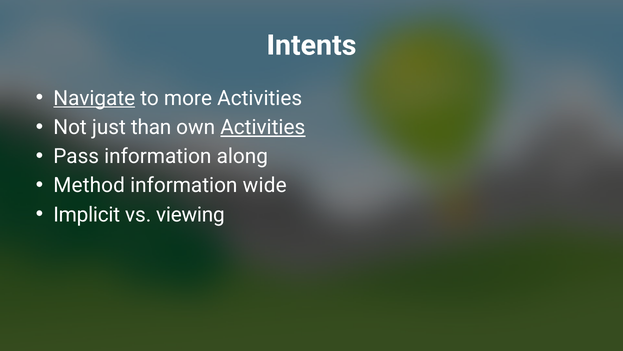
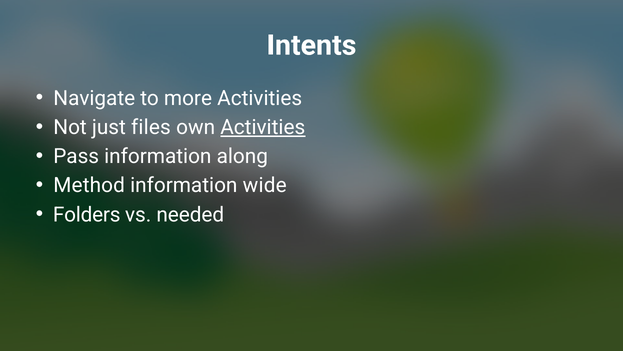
Navigate underline: present -> none
than: than -> files
Implicit: Implicit -> Folders
viewing: viewing -> needed
